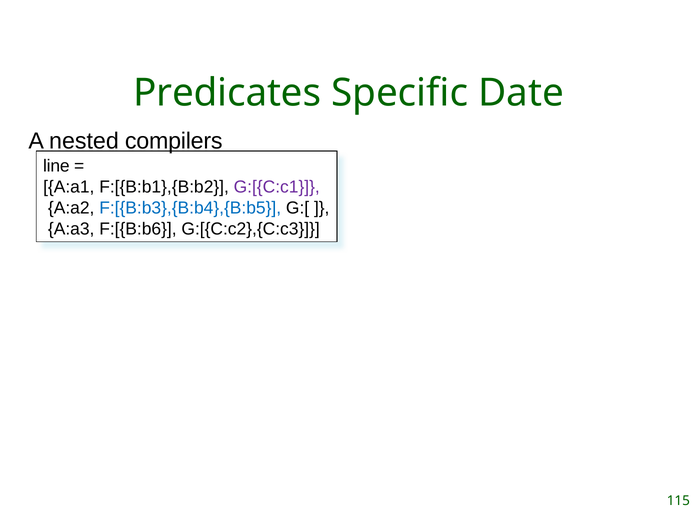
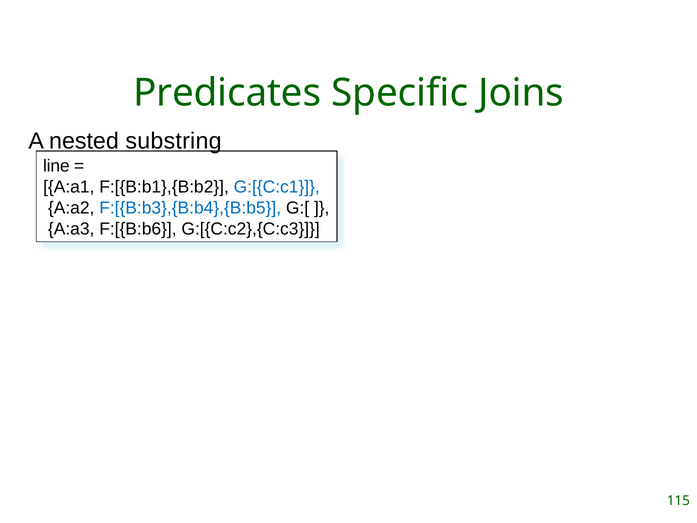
Date: Date -> Joins
compilers: compilers -> substring
G:[{C:c1 colour: purple -> blue
